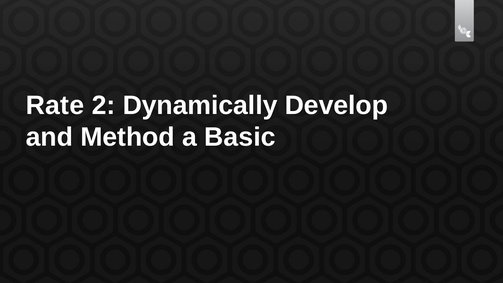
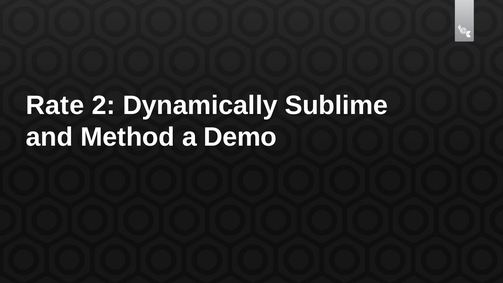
Develop: Develop -> Sublime
Basic: Basic -> Demo
